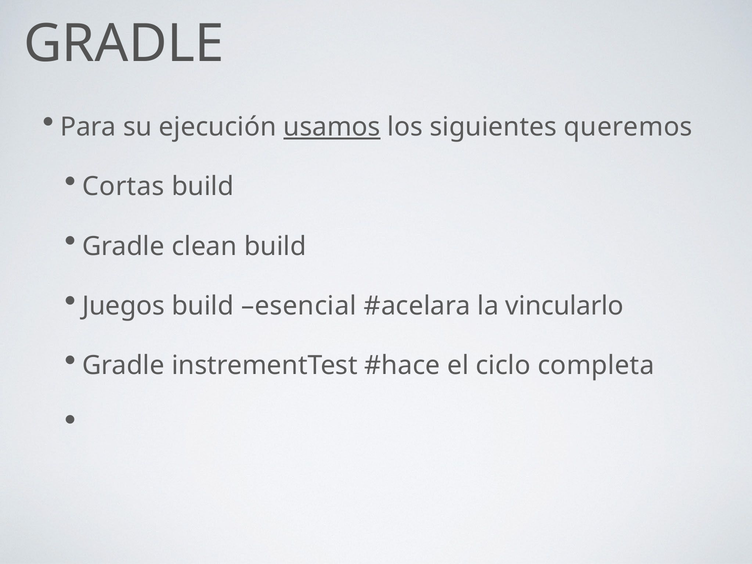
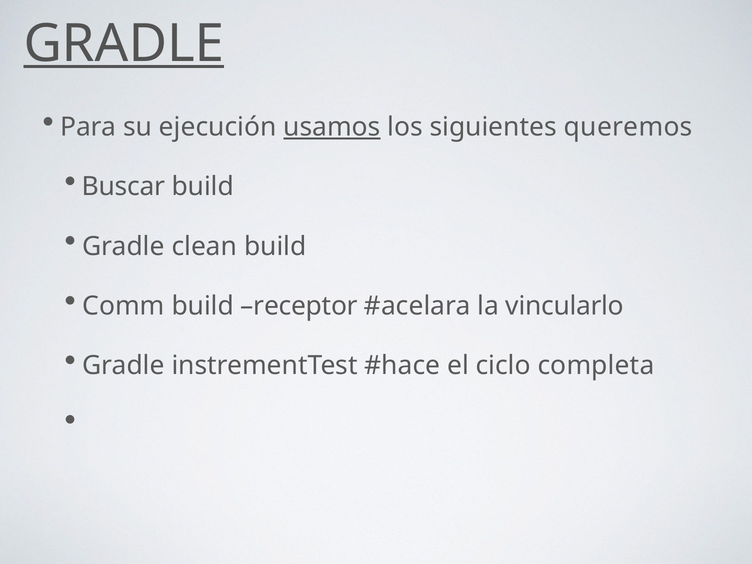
GRADLE at (124, 44) underline: none -> present
Cortas: Cortas -> Buscar
Juegos: Juegos -> Comm
esencial: esencial -> receptor
